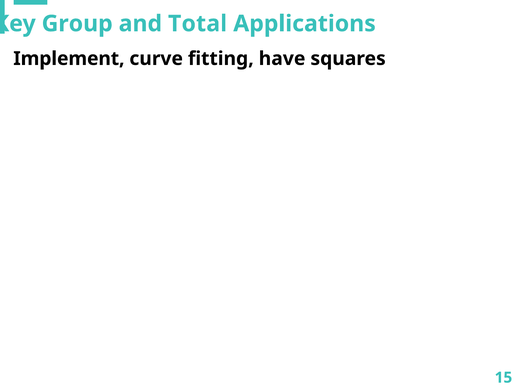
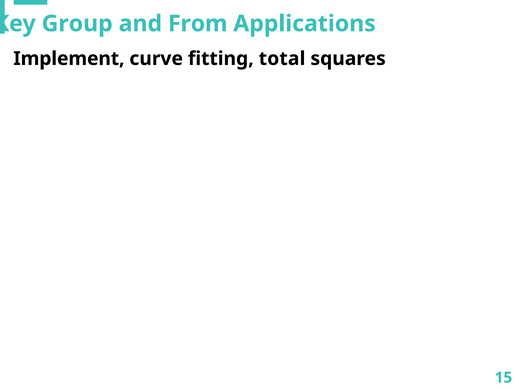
Total: Total -> From
have: have -> total
